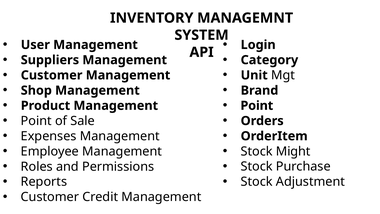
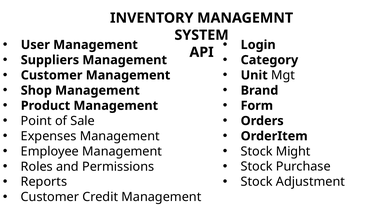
Point at (257, 106): Point -> Form
